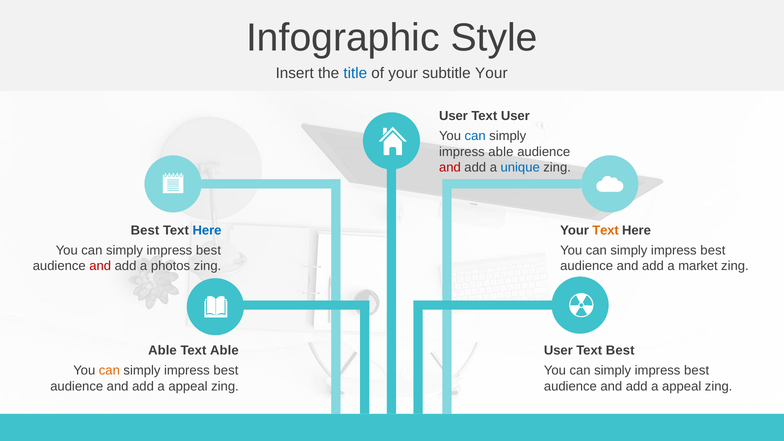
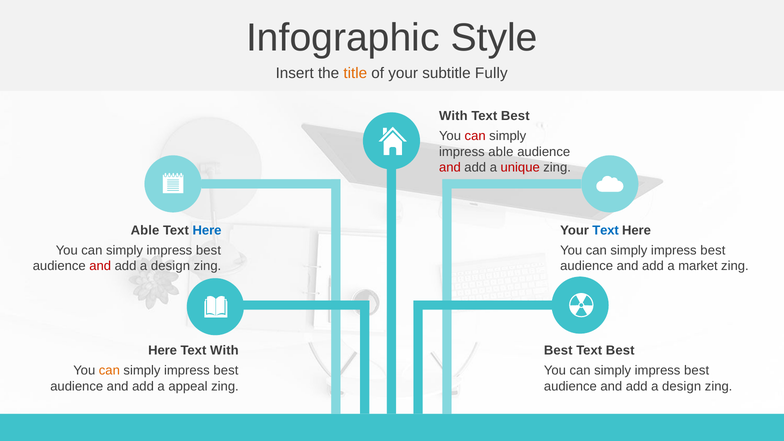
title colour: blue -> orange
subtitle Your: Your -> Fully
User at (453, 116): User -> With
User at (515, 116): User -> Best
can at (475, 136) colour: blue -> red
unique colour: blue -> red
Best at (145, 230): Best -> Able
Text at (606, 230) colour: orange -> blue
photos at (171, 266): photos -> design
Able at (162, 351): Able -> Here
Text Able: Able -> With
User at (558, 351): User -> Best
appeal at (682, 386): appeal -> design
